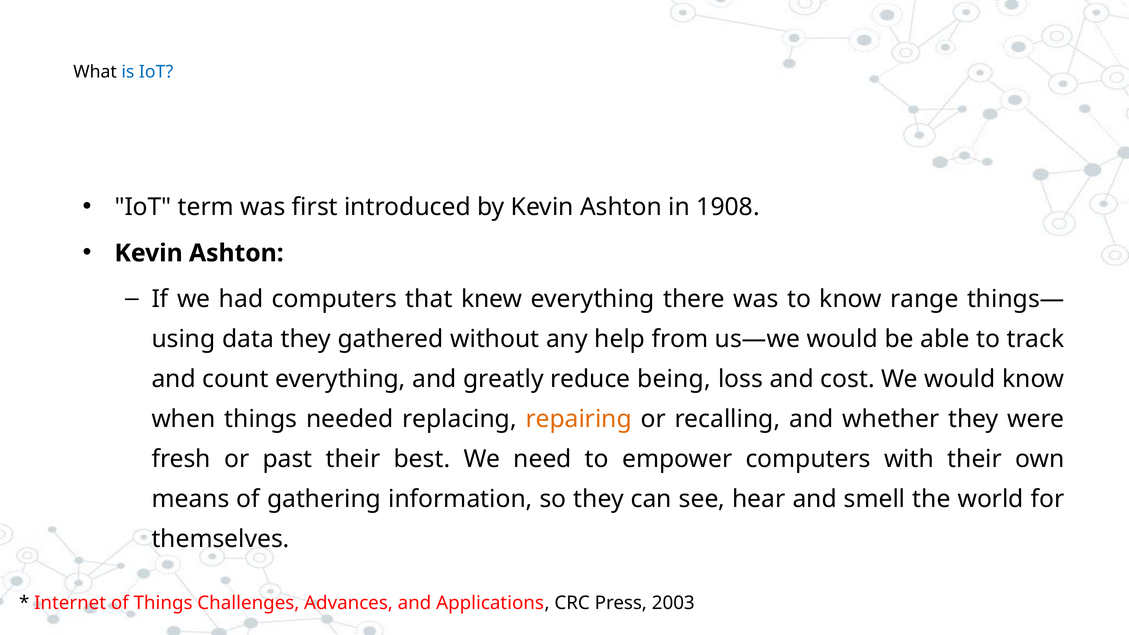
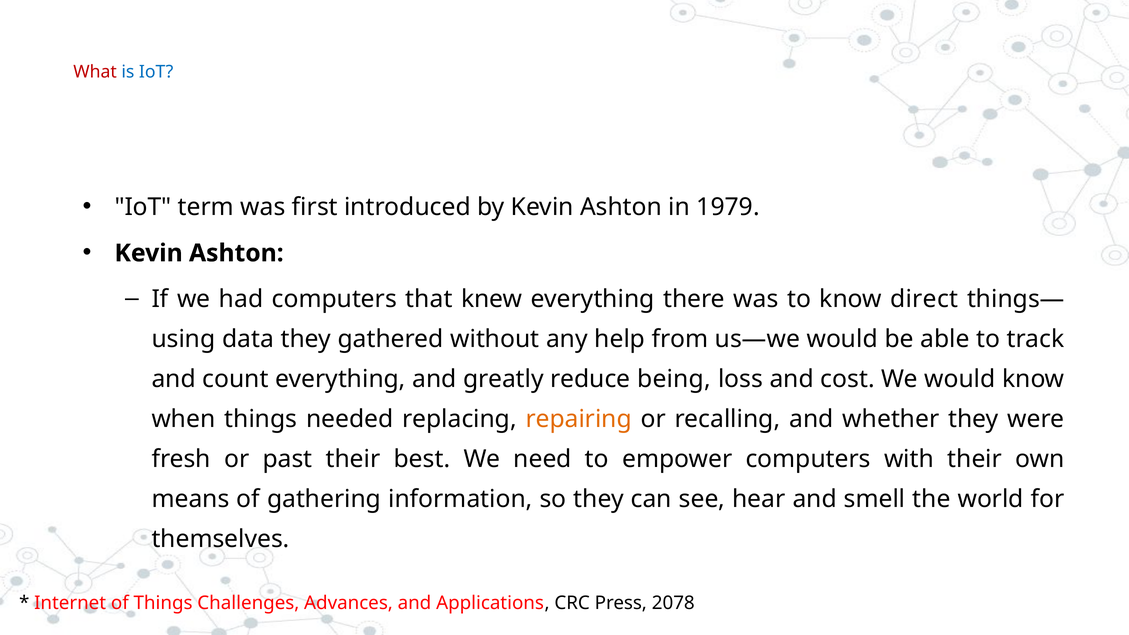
What colour: black -> red
1908: 1908 -> 1979
range: range -> direct
2003: 2003 -> 2078
